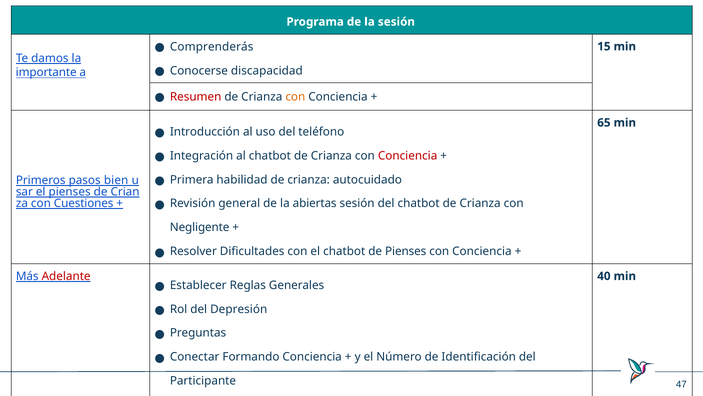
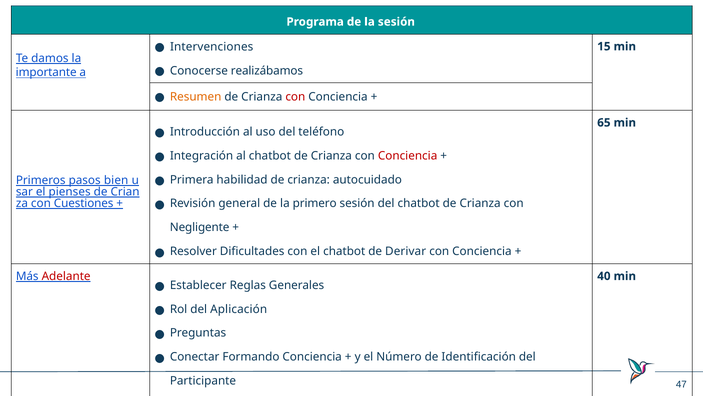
Comprenderás: Comprenderás -> Intervenciones
discapacidad: discapacidad -> realizábamos
Resumen colour: red -> orange
con at (295, 97) colour: orange -> red
abiertas: abiertas -> primero
de Pienses: Pienses -> Derivar
Depresión: Depresión -> Aplicación
